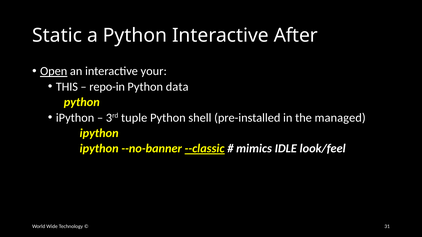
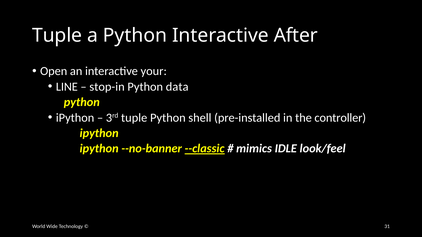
Static at (57, 35): Static -> Tuple
Open underline: present -> none
THIS: THIS -> LINE
repo-in: repo-in -> stop-in
managed: managed -> controller
